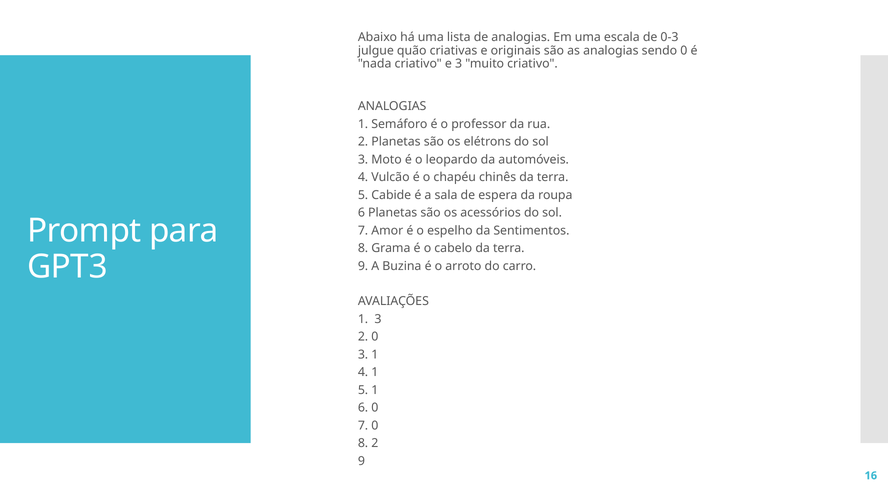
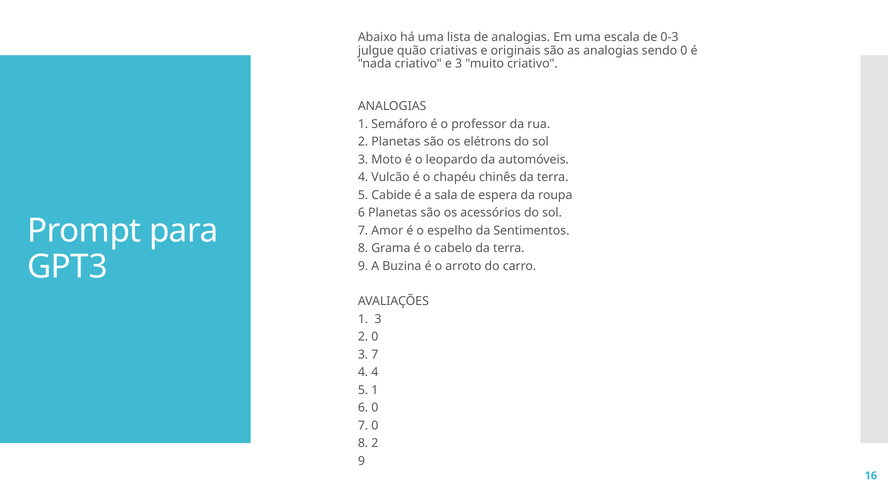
3 1: 1 -> 7
4 1: 1 -> 4
